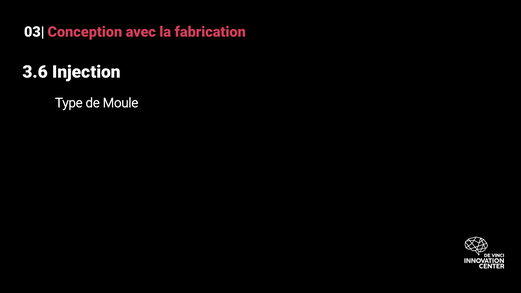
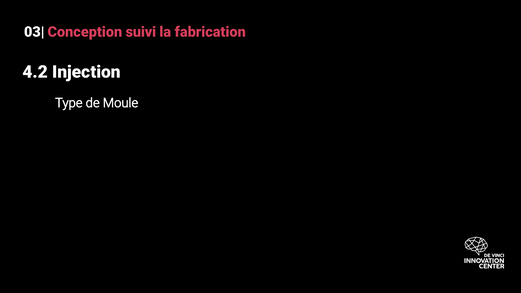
avec: avec -> suivi
3.6: 3.6 -> 4.2
